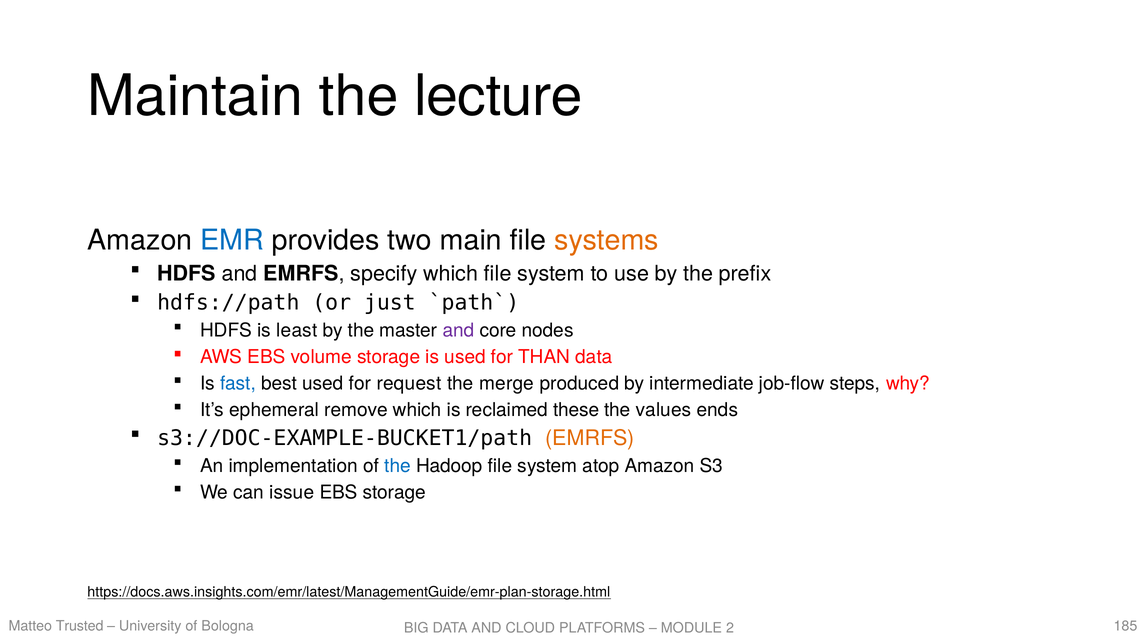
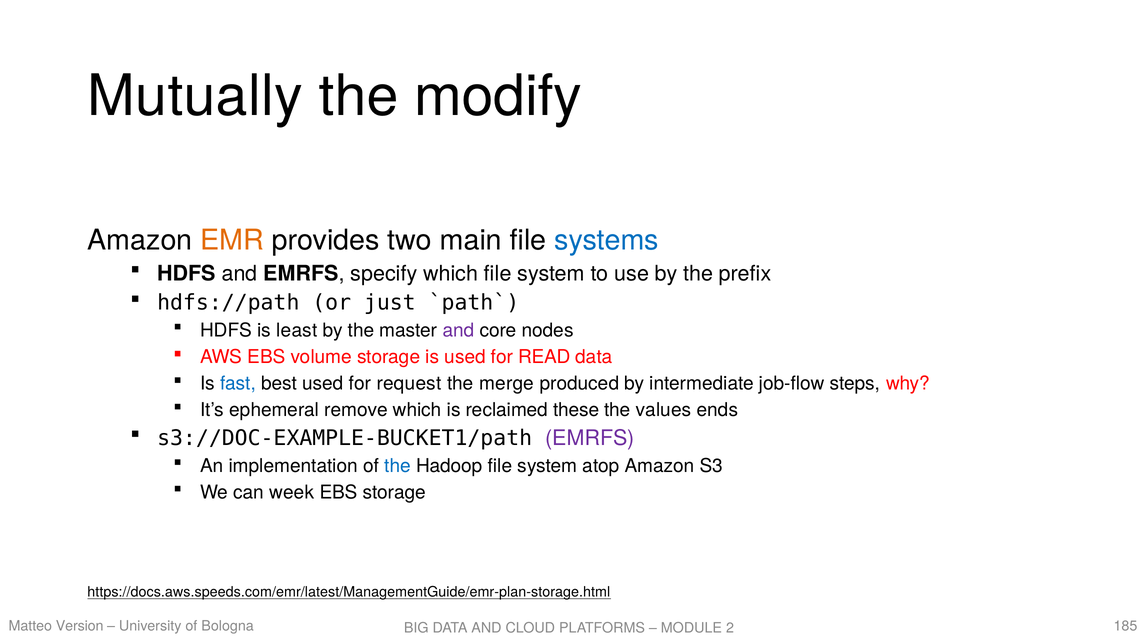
Maintain: Maintain -> Mutually
lecture: lecture -> modify
EMR colour: blue -> orange
systems colour: orange -> blue
THAN: THAN -> READ
EMRFS at (590, 438) colour: orange -> purple
issue: issue -> week
https://docs.aws.insights.com/emr/latest/ManagementGuide/emr-plan-storage.html: https://docs.aws.insights.com/emr/latest/ManagementGuide/emr-plan-storage.html -> https://docs.aws.speeds.com/emr/latest/ManagementGuide/emr-plan-storage.html
Trusted: Trusted -> Version
